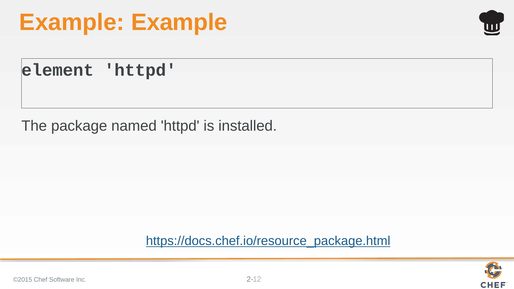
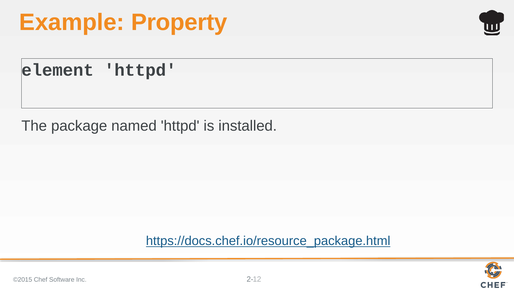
Example Example: Example -> Property
